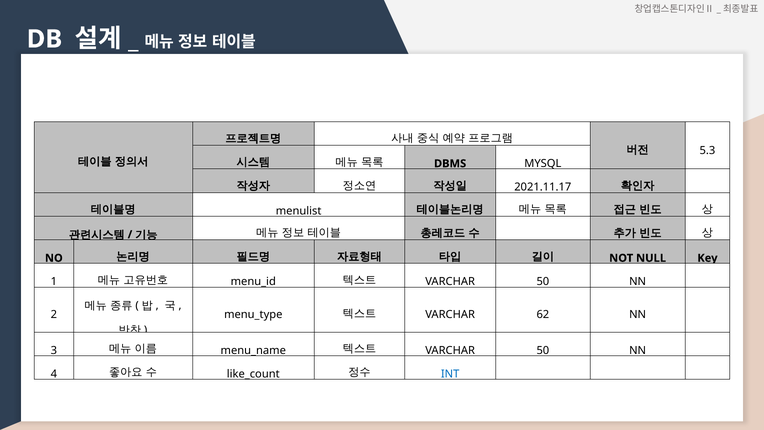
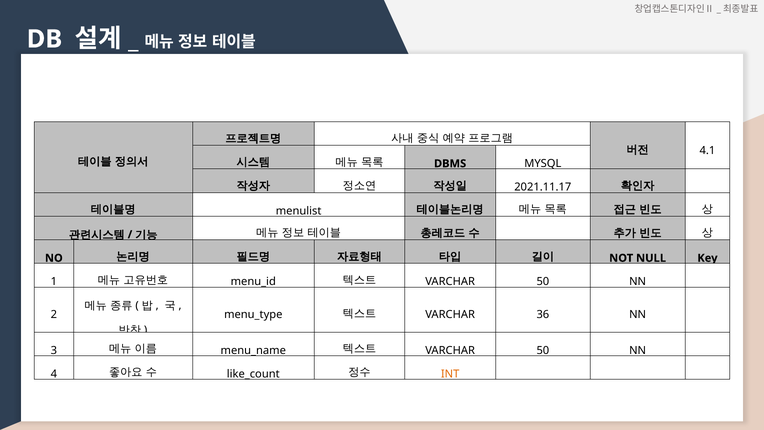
5.3: 5.3 -> 4.1
62: 62 -> 36
INT colour: blue -> orange
